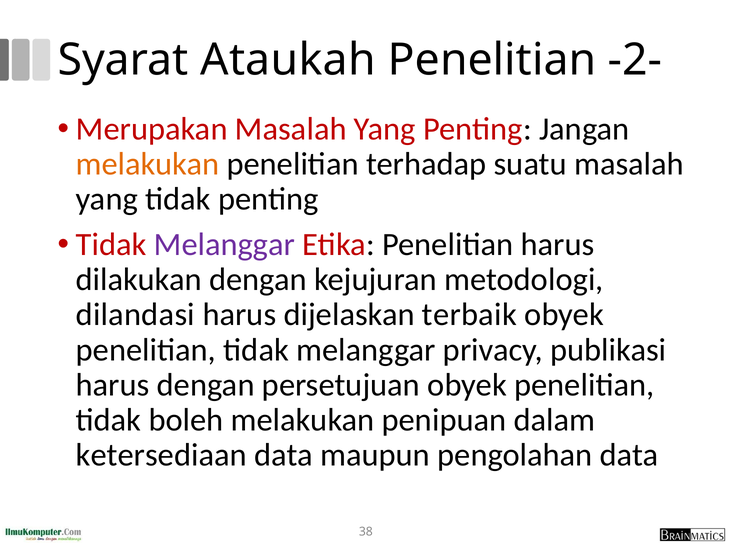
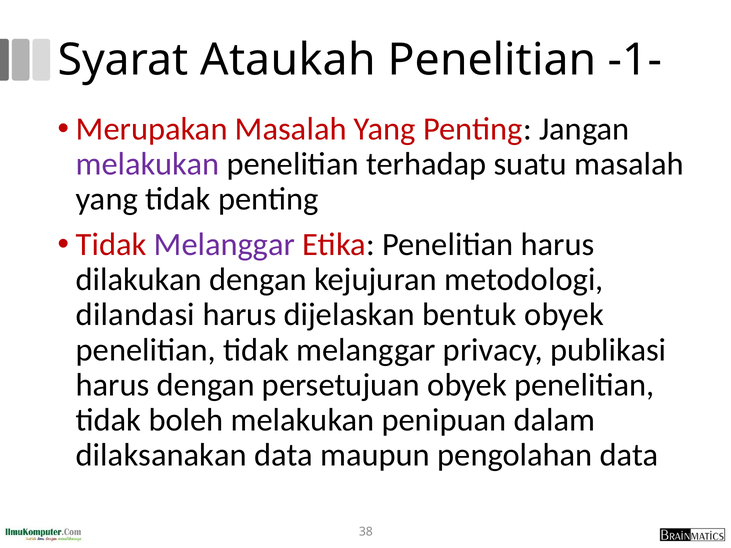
-2-: -2- -> -1-
melakukan at (148, 164) colour: orange -> purple
terbaik: terbaik -> bentuk
ketersediaan: ketersediaan -> dilaksanakan
